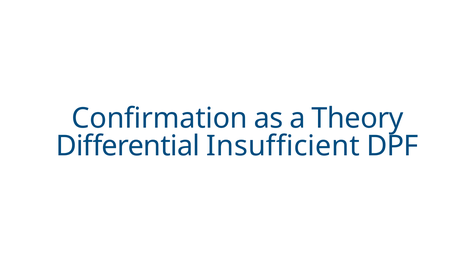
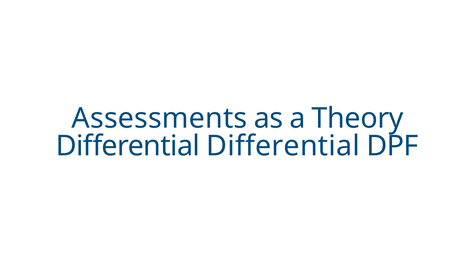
Confirmation: Confirmation -> Assessments
Differential Insufficient: Insufficient -> Differential
